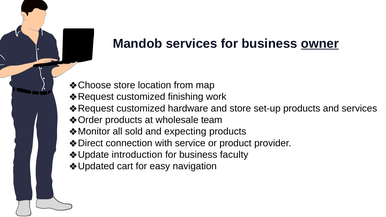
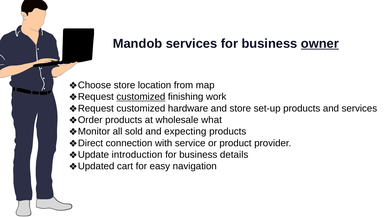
customized at (141, 97) underline: none -> present
team: team -> what
faculty: faculty -> details
